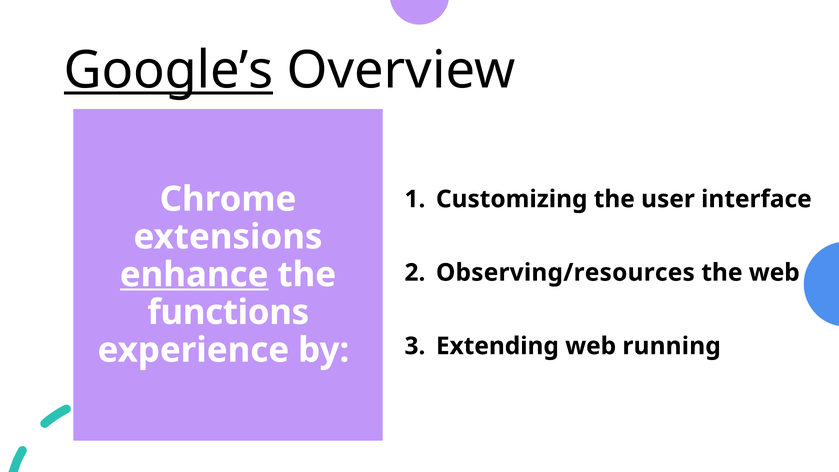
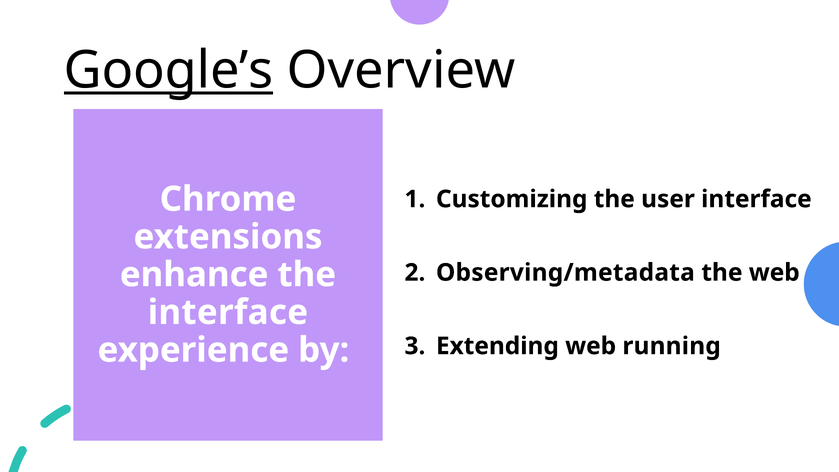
Observing/resources: Observing/resources -> Observing/metadata
enhance underline: present -> none
functions at (228, 312): functions -> interface
